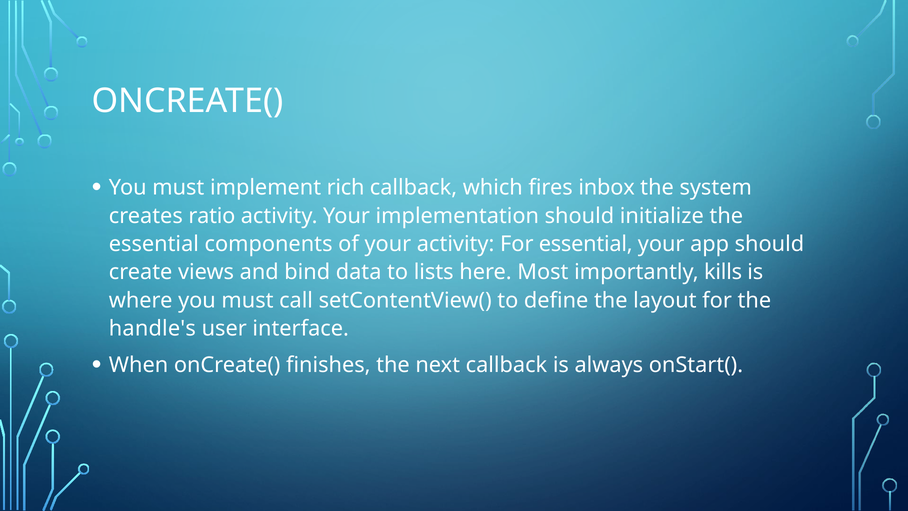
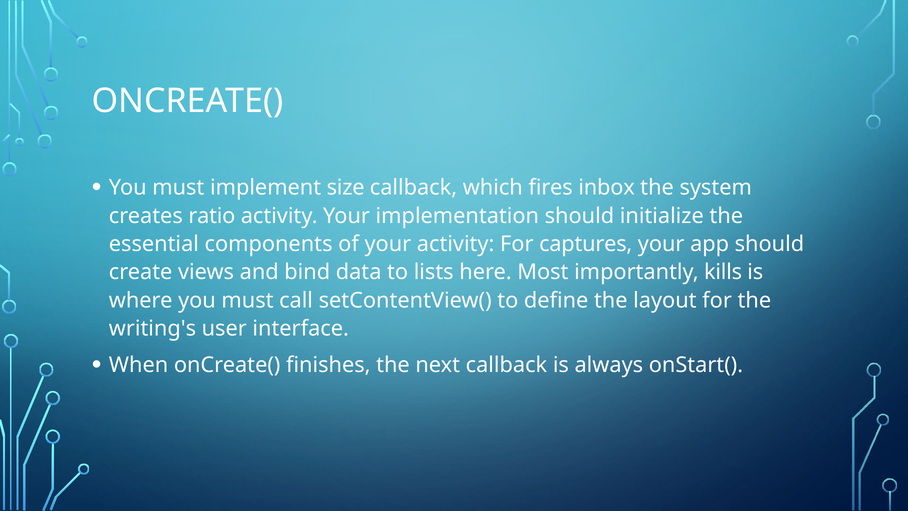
rich: rich -> size
For essential: essential -> captures
handle's: handle's -> writing's
